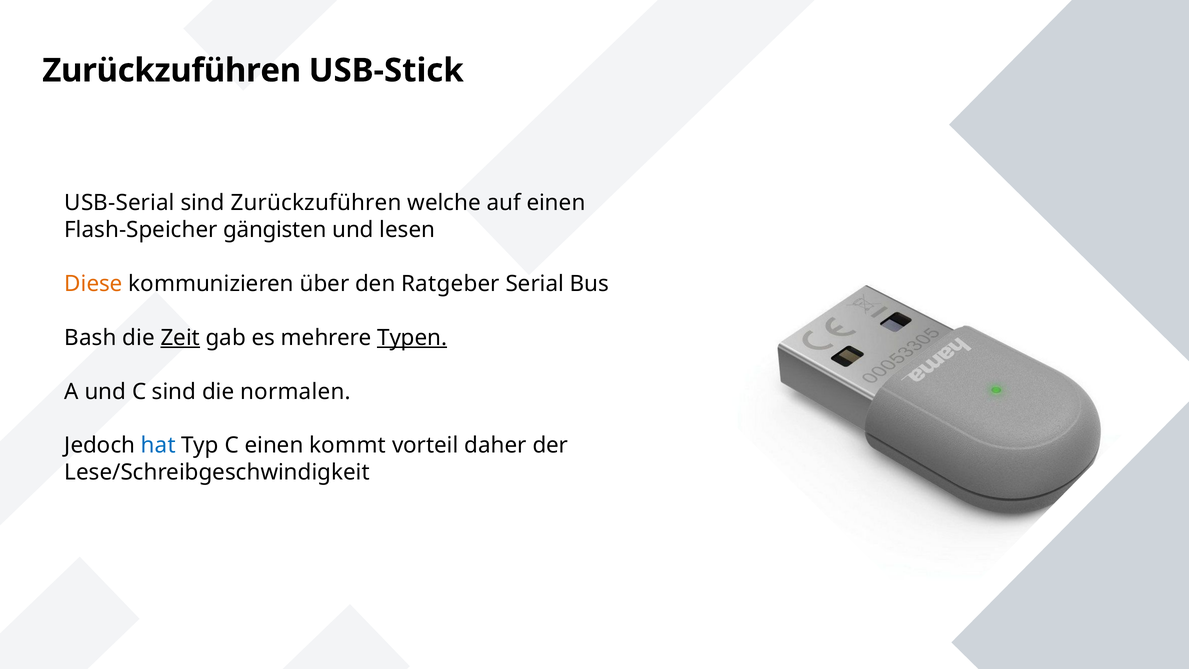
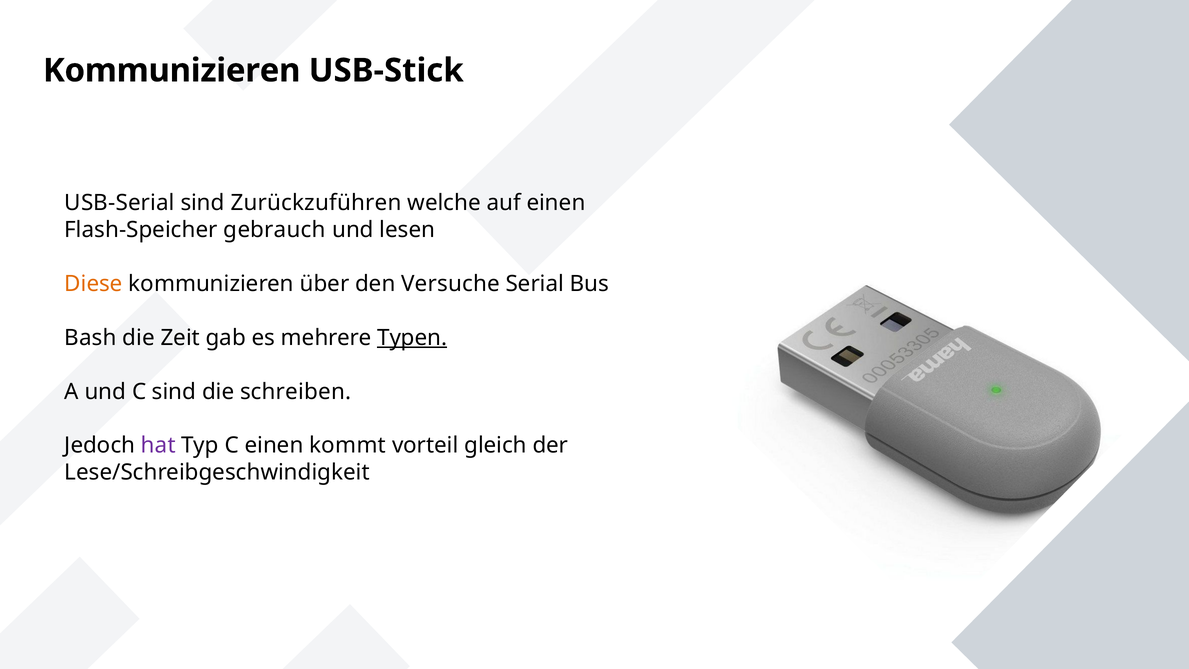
Zurückzuführen at (172, 71): Zurückzuführen -> Kommunizieren
gängisten: gängisten -> gebrauch
Ratgeber: Ratgeber -> Versuche
Zeit underline: present -> none
normalen: normalen -> schreiben
hat colour: blue -> purple
daher: daher -> gleich
